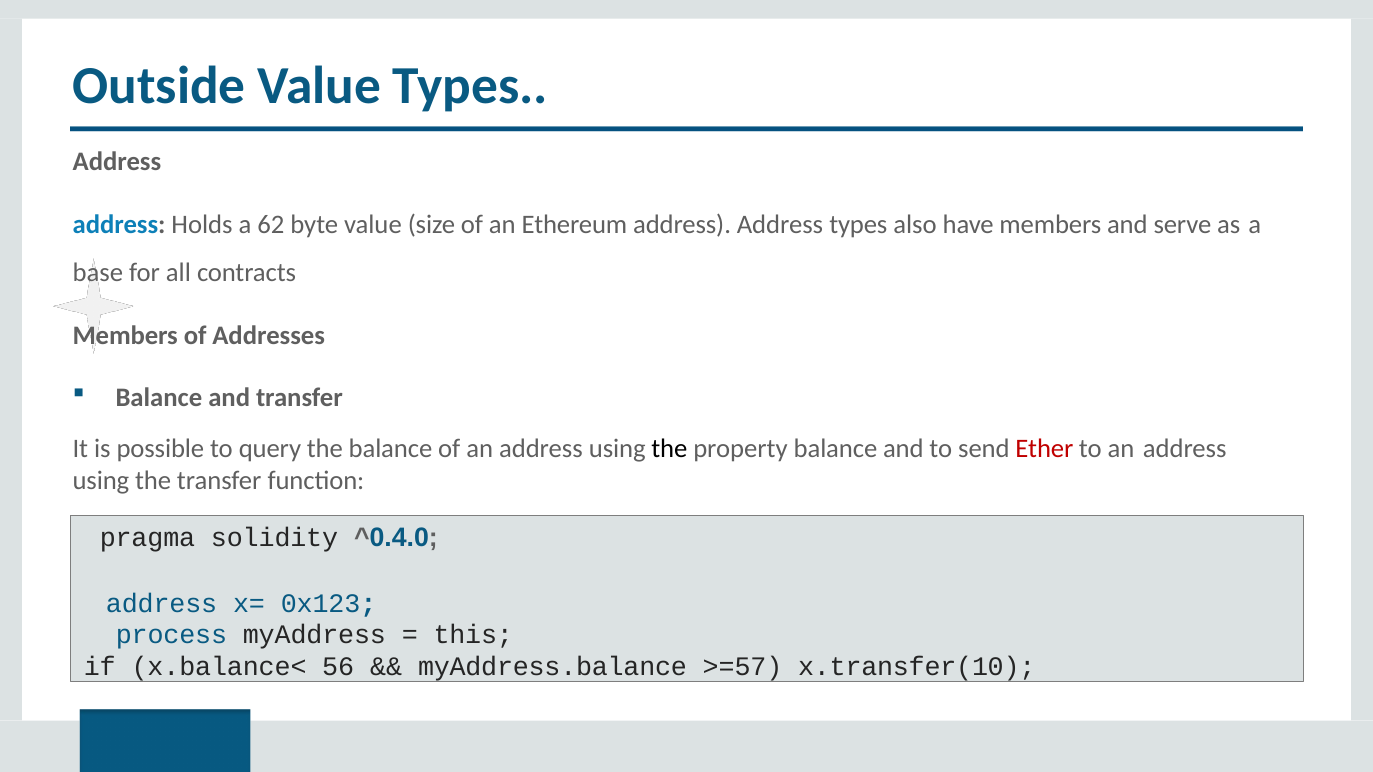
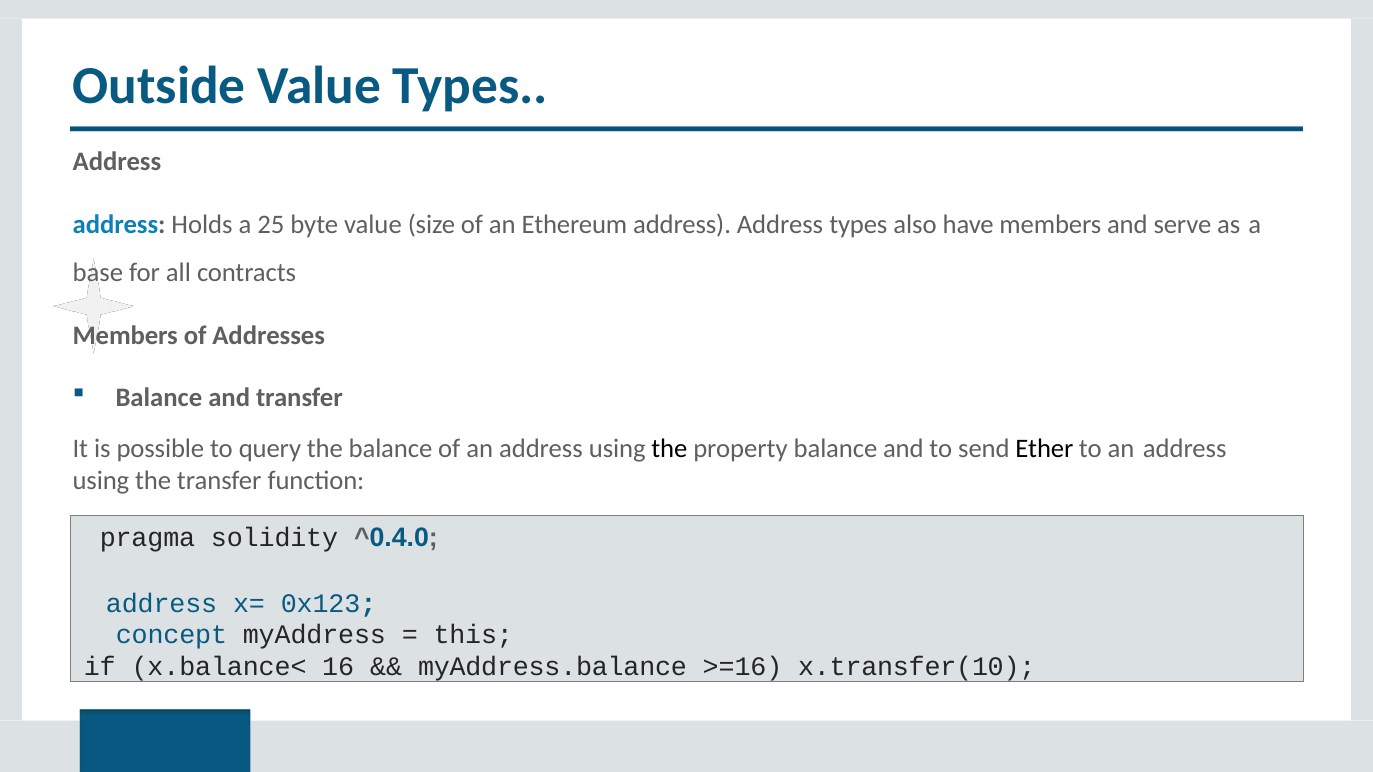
62: 62 -> 25
Ether colour: red -> black
process: process -> concept
56: 56 -> 16
>=57: >=57 -> >=16
